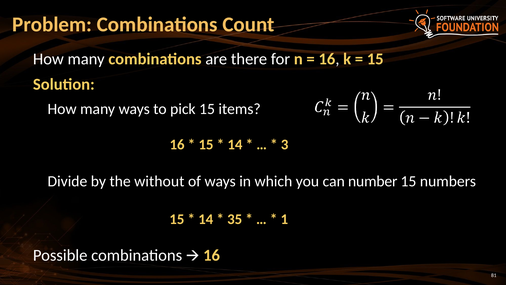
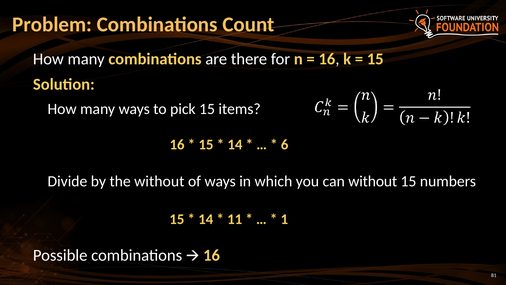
3: 3 -> 6
can number: number -> without
35: 35 -> 11
